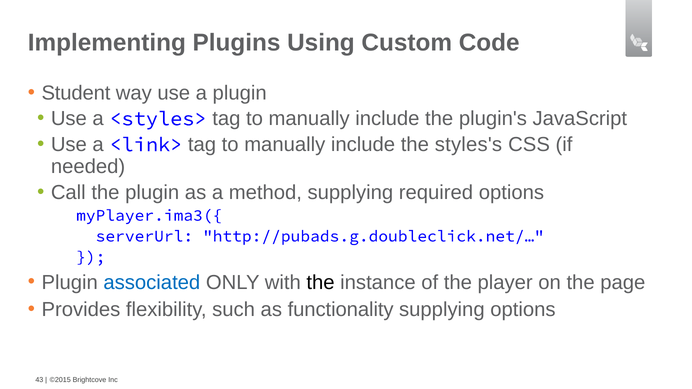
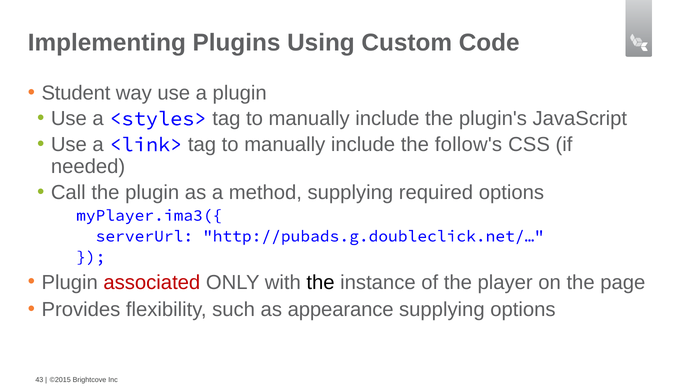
styles's: styles's -> follow's
associated colour: blue -> red
functionality: functionality -> appearance
